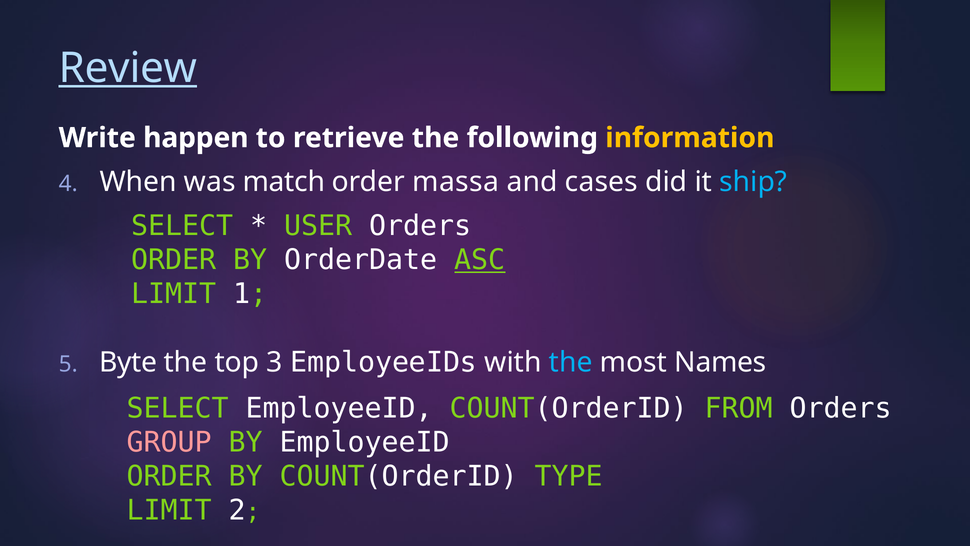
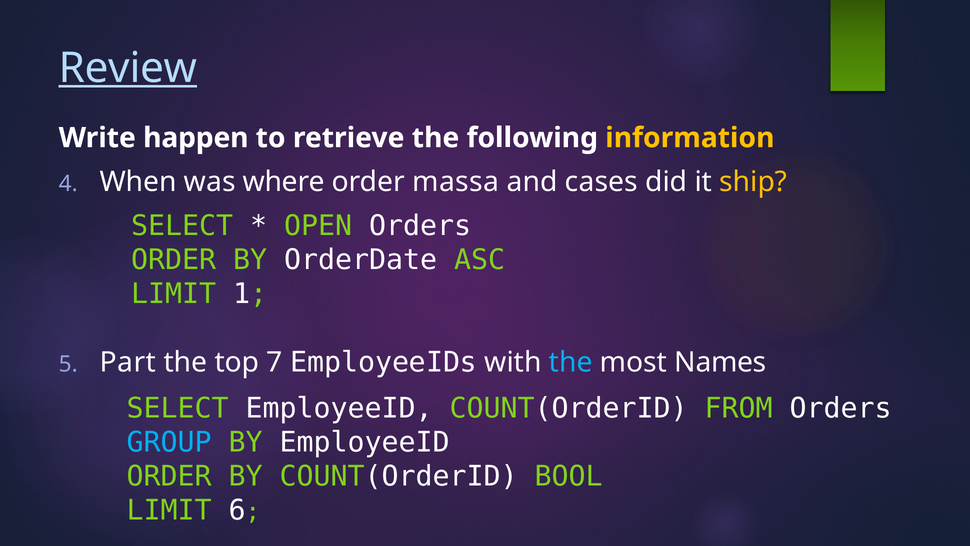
match: match -> where
ship colour: light blue -> yellow
USER: USER -> OPEN
ASC underline: present -> none
Byte: Byte -> Part
3: 3 -> 7
GROUP colour: pink -> light blue
TYPE: TYPE -> BOOL
2: 2 -> 6
